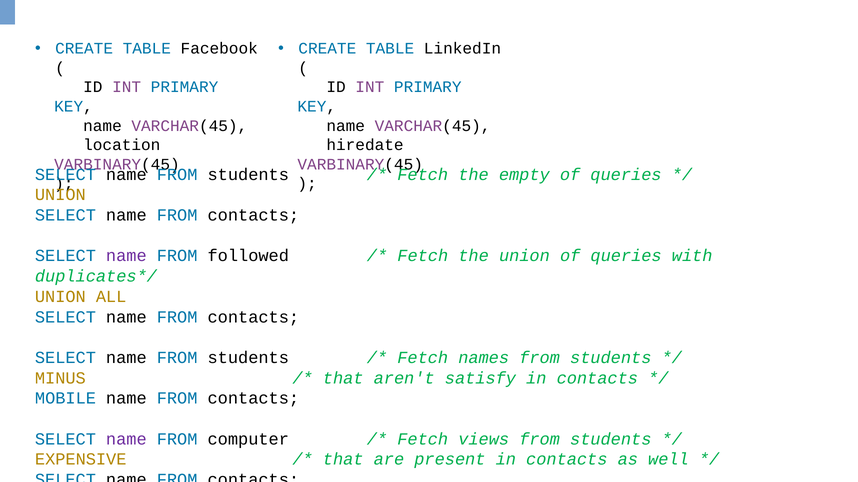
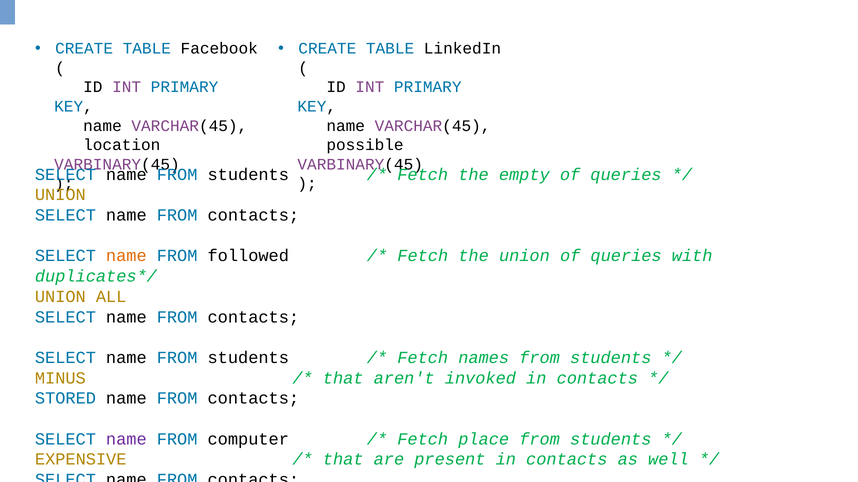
hiredate: hiredate -> possible
name at (126, 256) colour: purple -> orange
satisfy: satisfy -> invoked
MOBILE: MOBILE -> STORED
views: views -> place
